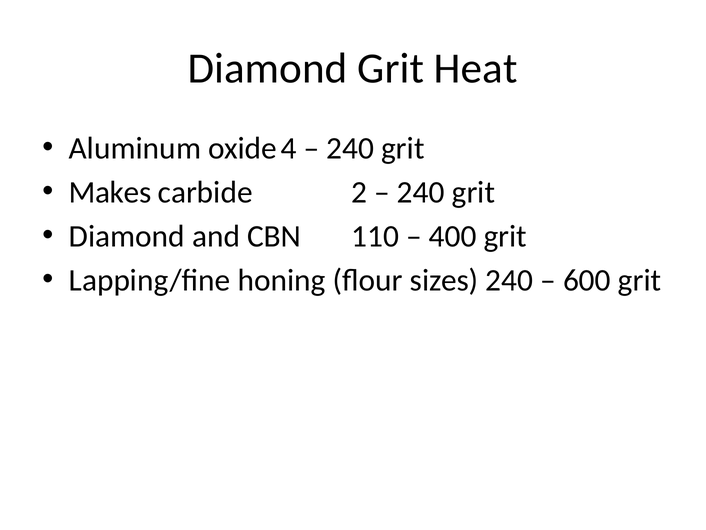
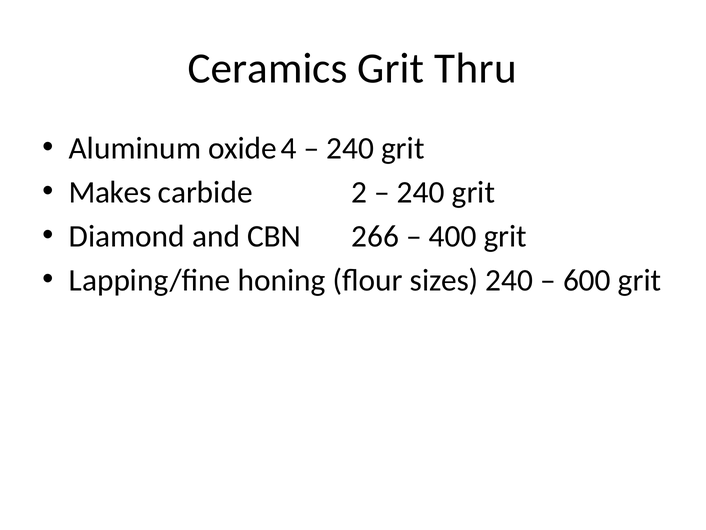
Diamond at (268, 68): Diamond -> Ceramics
Heat: Heat -> Thru
110: 110 -> 266
